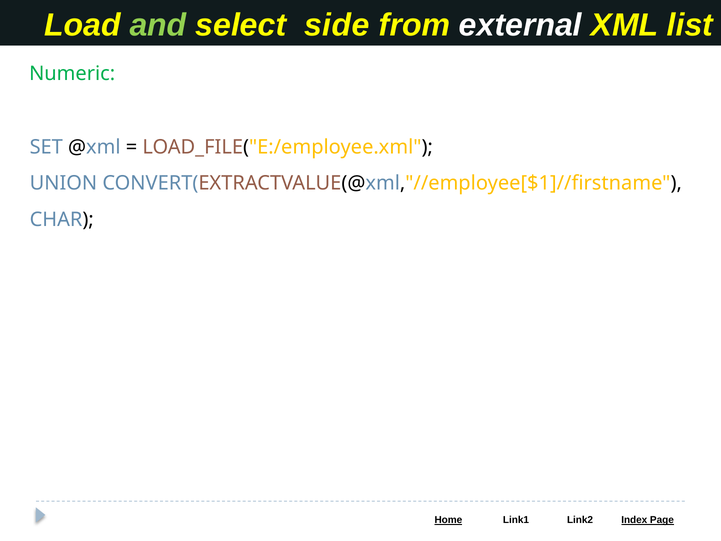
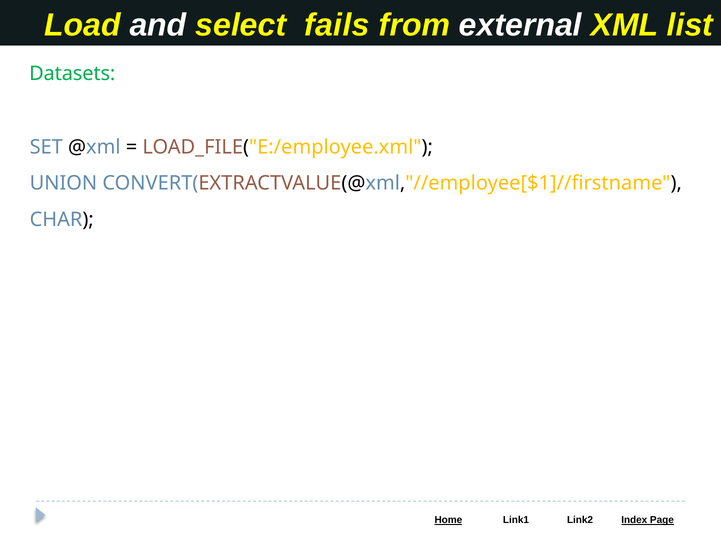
and colour: light green -> white
side: side -> fails
Numeric: Numeric -> Datasets
